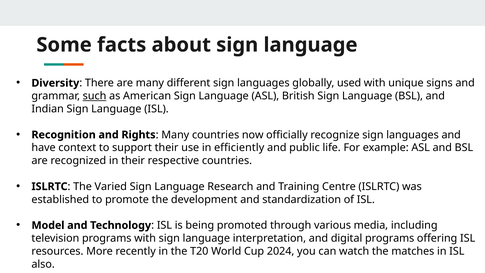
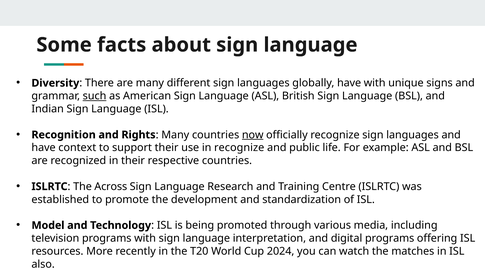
globally used: used -> have
now underline: none -> present
in efficiently: efficiently -> recognize
Varied: Varied -> Across
